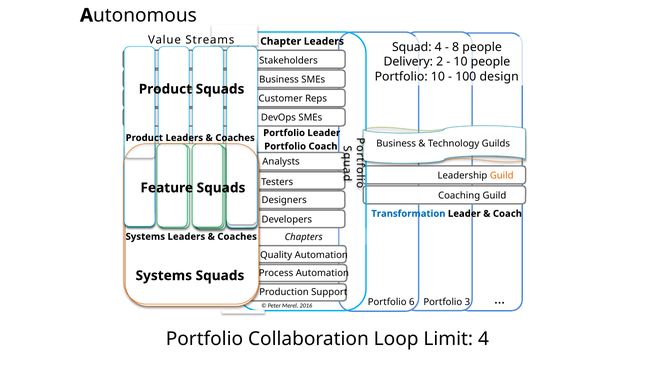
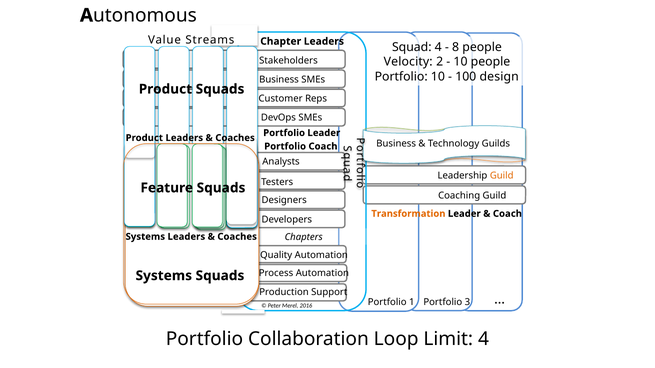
Delivery: Delivery -> Velocity
Transformation colour: blue -> orange
6: 6 -> 1
